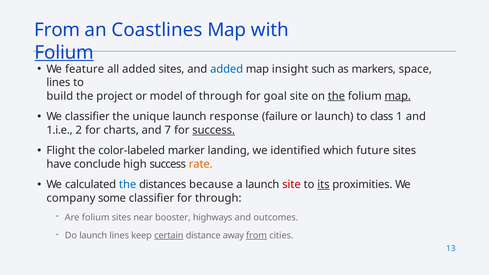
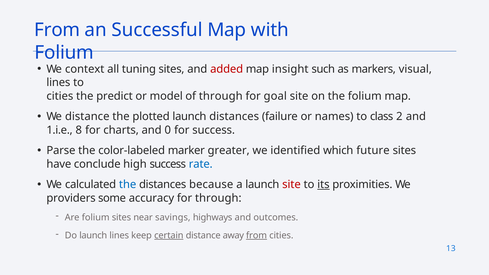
Coastlines: Coastlines -> Successful
Folium at (64, 52) underline: present -> none
feature: feature -> context
all added: added -> tuning
added at (227, 69) colour: blue -> red
space: space -> visual
build at (60, 96): build -> cities
project: project -> predict
the at (336, 96) underline: present -> none
map at (398, 96) underline: present -> none
We classifier: classifier -> distance
unique: unique -> plotted
launch response: response -> distances
or launch: launch -> names
1: 1 -> 2
2: 2 -> 8
7: 7 -> 0
success at (214, 130) underline: present -> none
Flight: Flight -> Parse
landing: landing -> greater
rate colour: orange -> blue
company: company -> providers
some classifier: classifier -> accuracy
booster: booster -> savings
